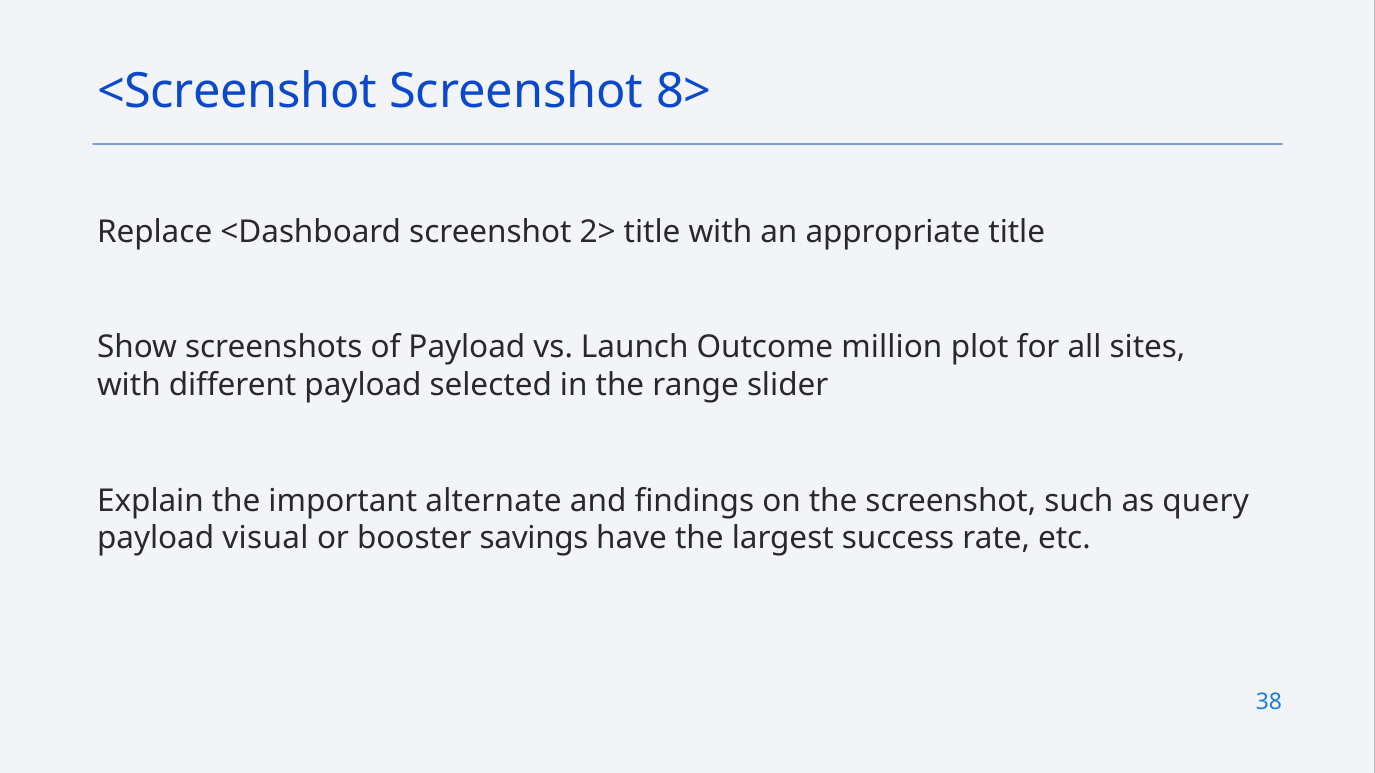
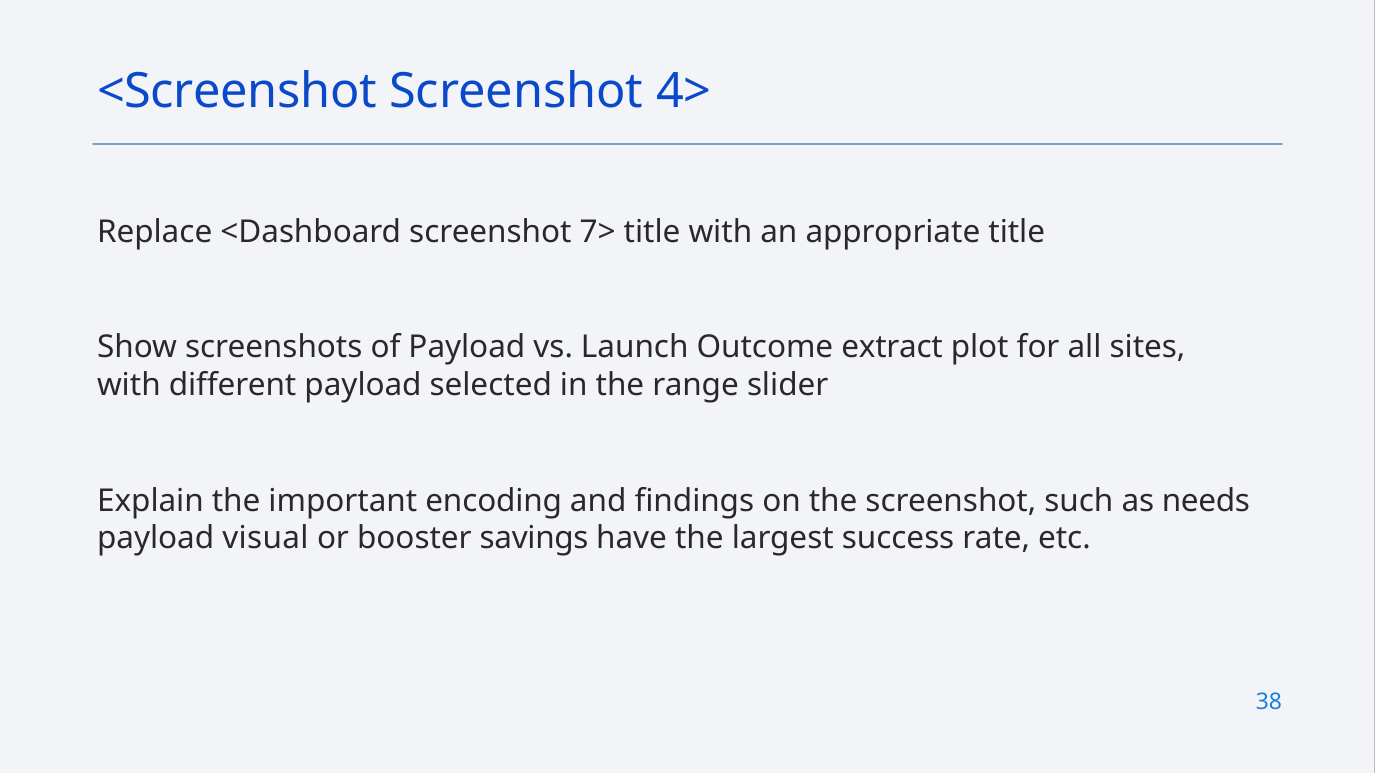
8>: 8> -> 4>
2>: 2> -> 7>
million: million -> extract
alternate: alternate -> encoding
query: query -> needs
